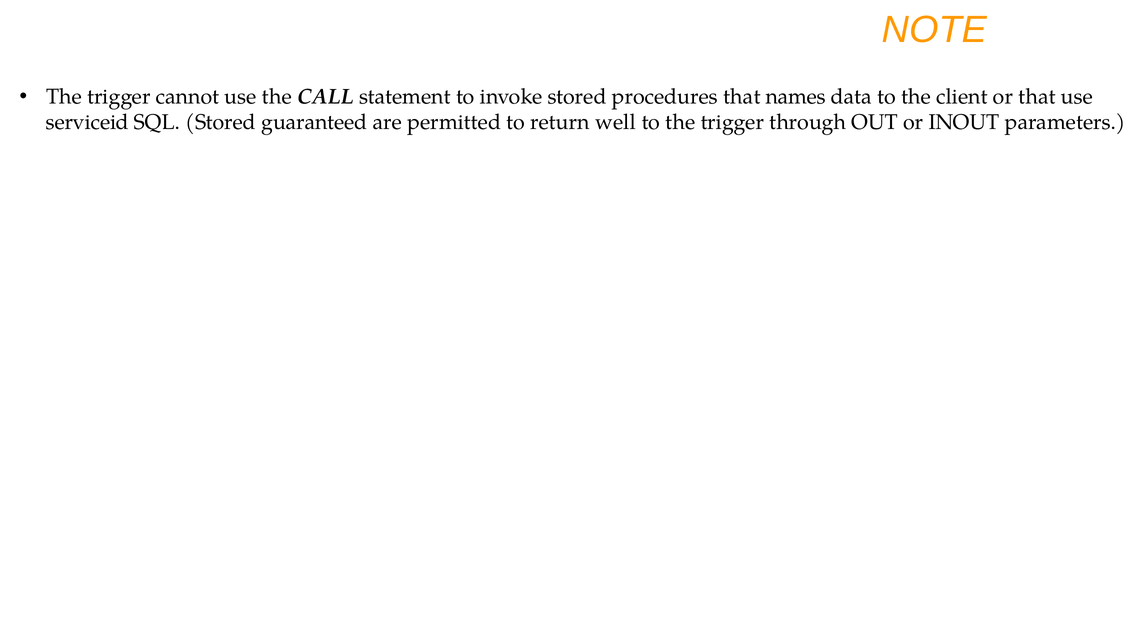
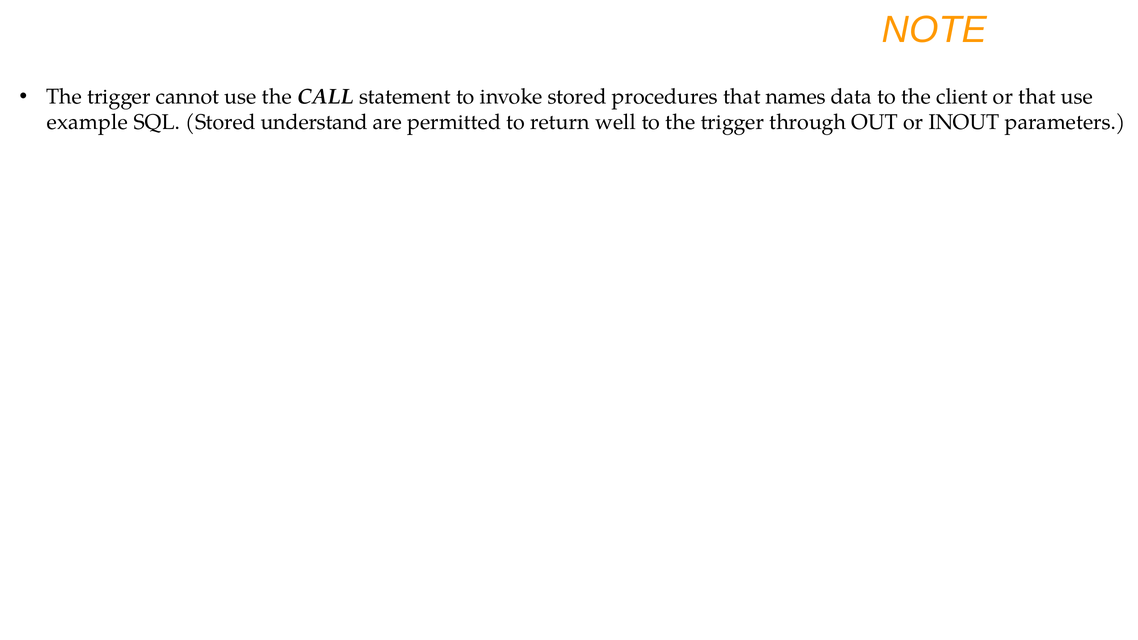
serviceid: serviceid -> example
guaranteed: guaranteed -> understand
